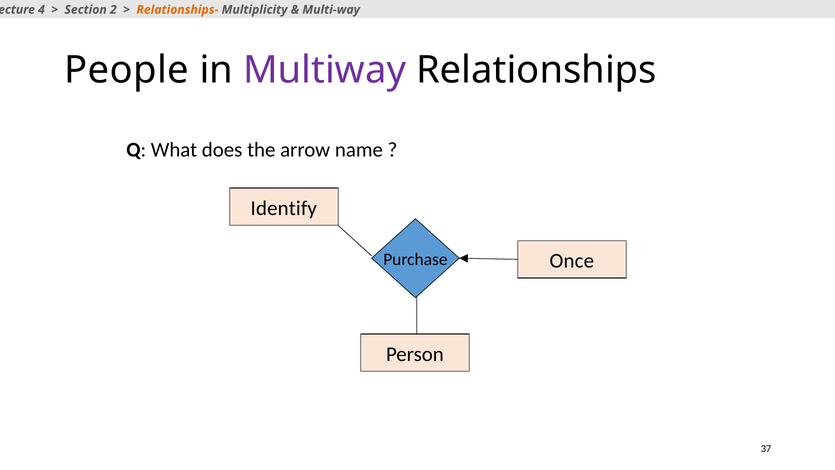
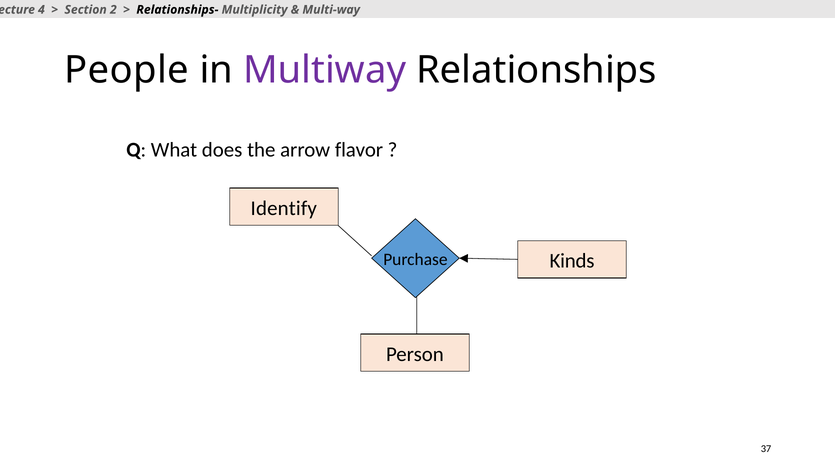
Relationships- colour: orange -> black
name: name -> flavor
Once: Once -> Kinds
